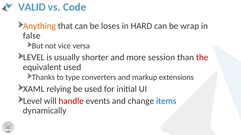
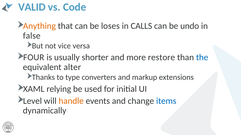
HARD: HARD -> CALLS
wrap: wrap -> undo
LEVEL at (34, 58): LEVEL -> FOUR
session: session -> restore
the colour: red -> blue
equivalent used: used -> alter
handle colour: red -> orange
